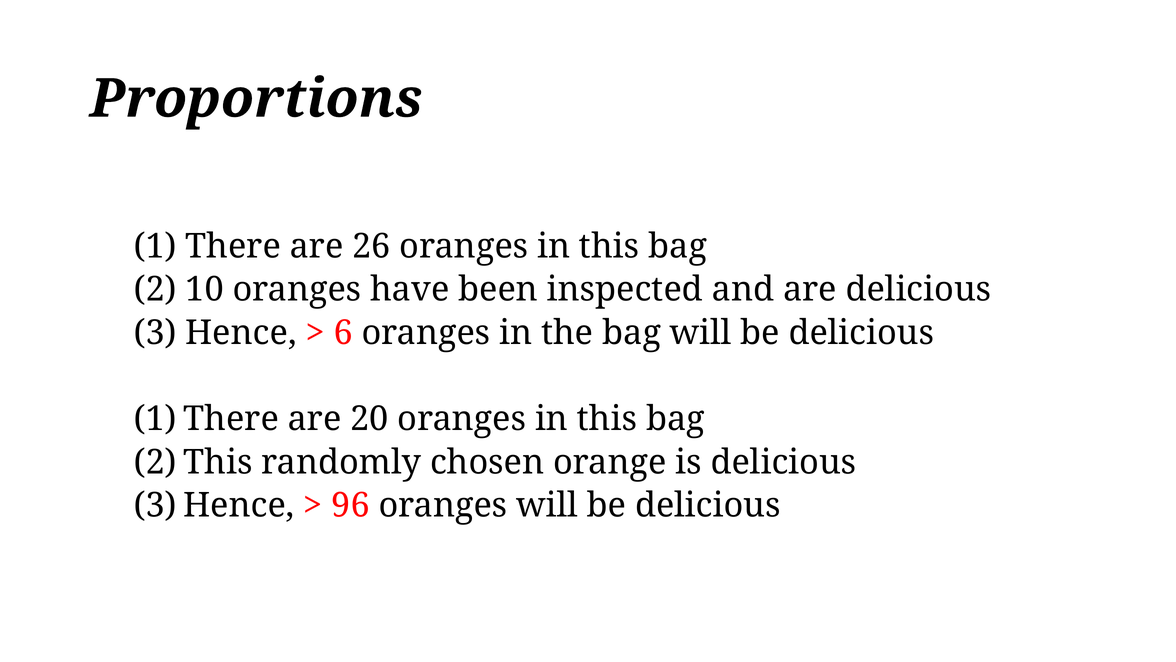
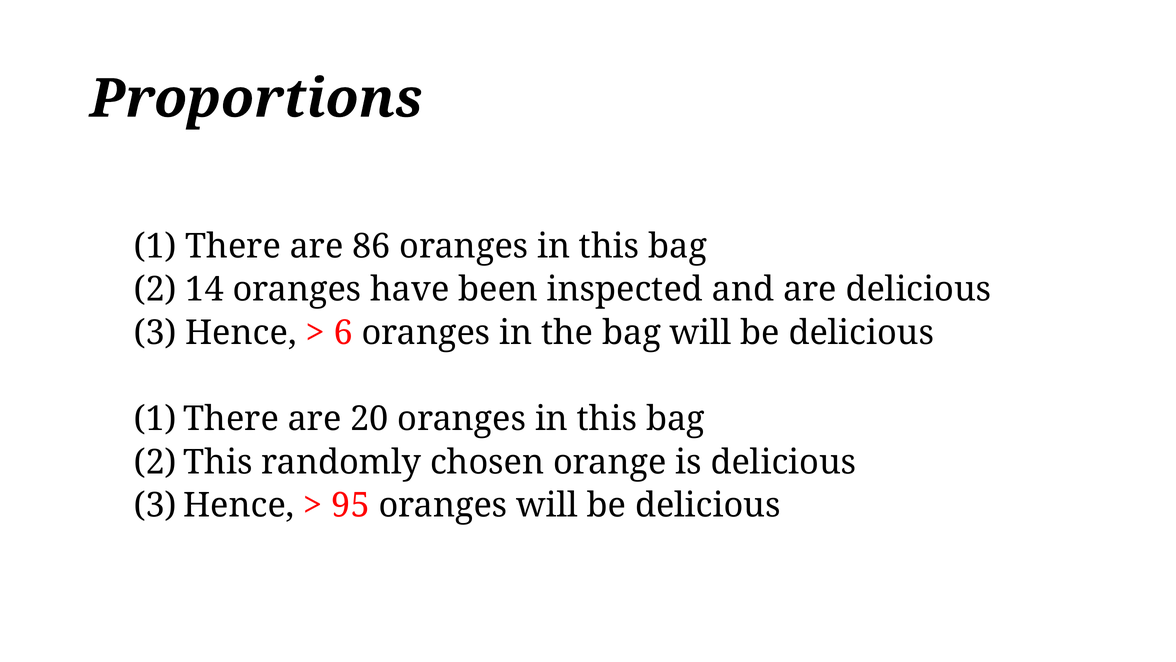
26: 26 -> 86
10: 10 -> 14
96: 96 -> 95
